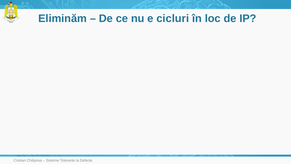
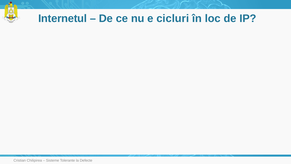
Eliminăm: Eliminăm -> Internetul
